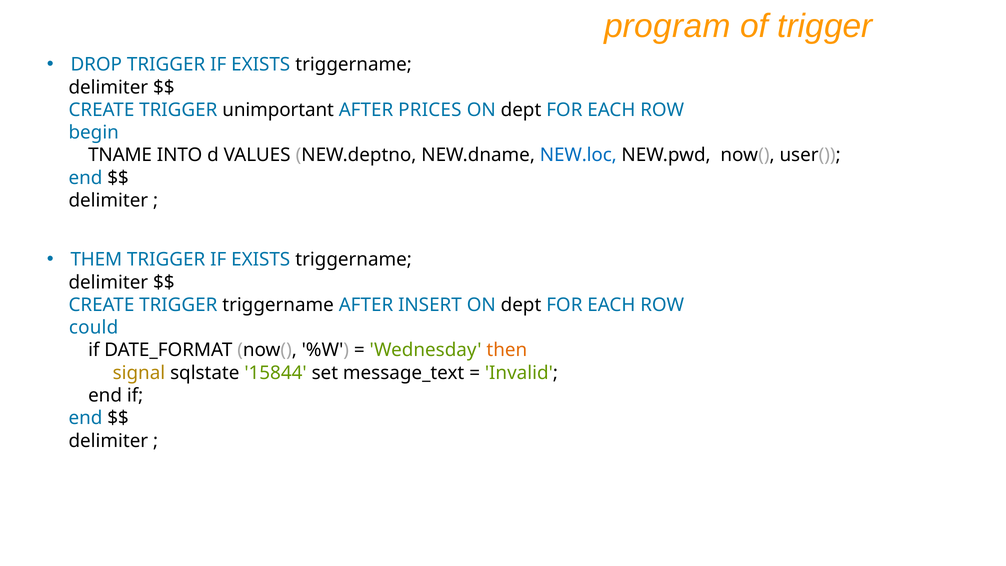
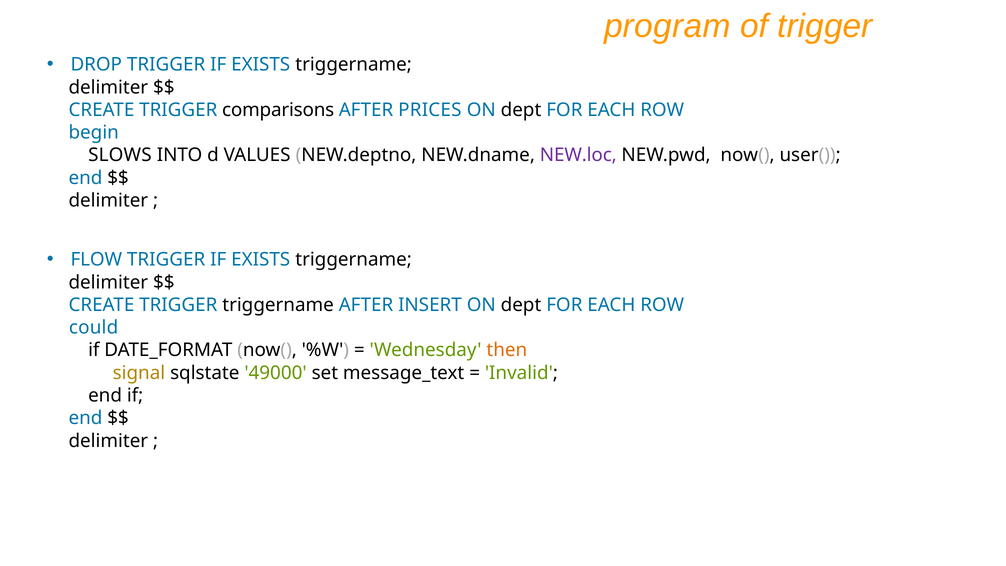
unimportant: unimportant -> comparisons
TNAME: TNAME -> SLOWS
NEW.loc colour: blue -> purple
THEM: THEM -> FLOW
15844: 15844 -> 49000
